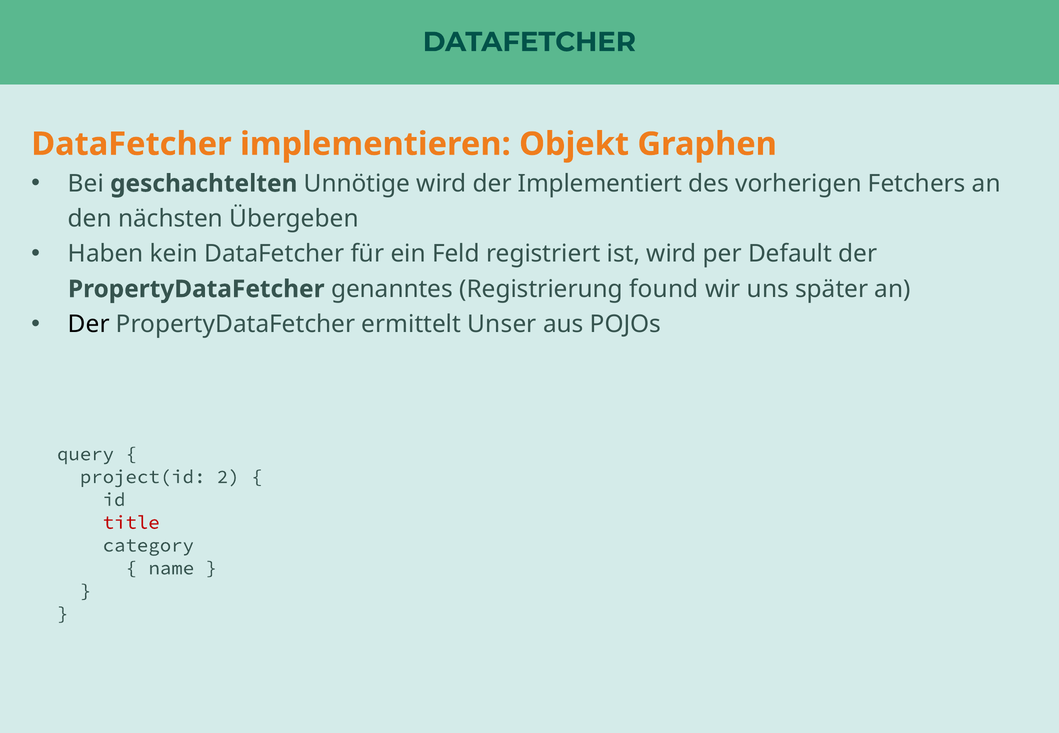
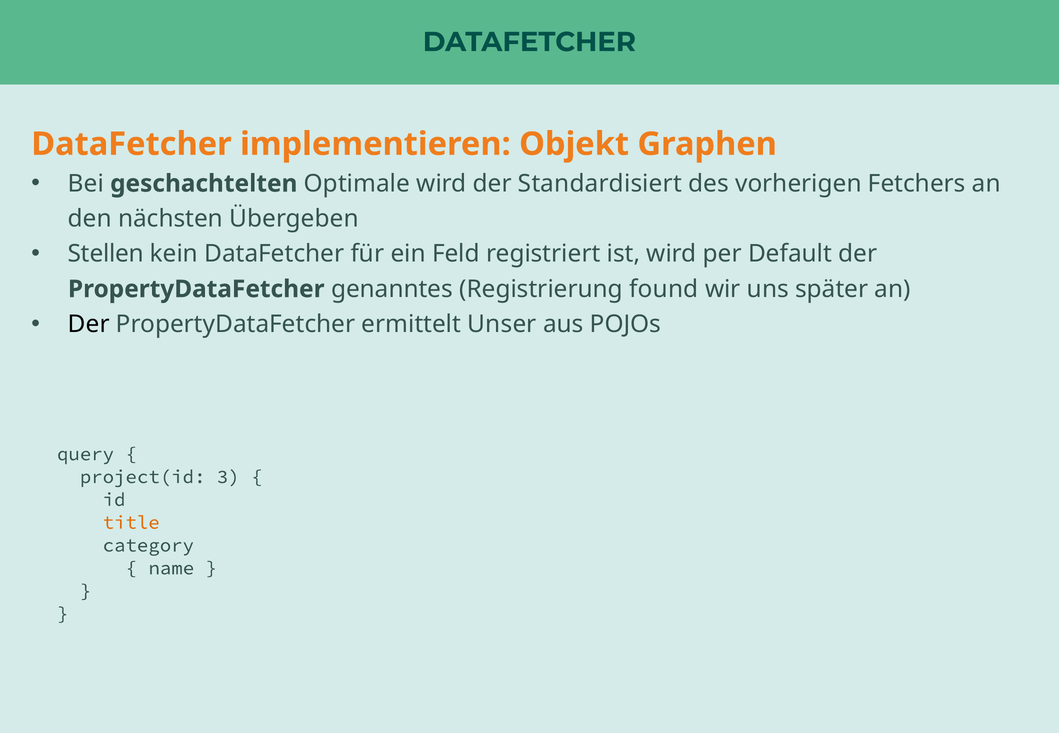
Unnötige: Unnötige -> Optimale
Implementiert: Implementiert -> Standardisiert
Haben: Haben -> Stellen
2: 2 -> 3
title colour: red -> orange
